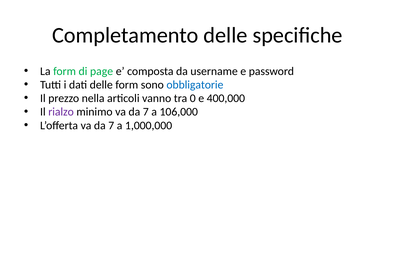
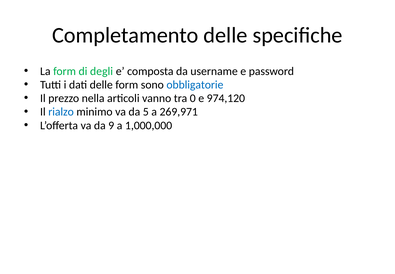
page: page -> degli
400,000: 400,000 -> 974,120
rialzo colour: purple -> blue
minimo va da 7: 7 -> 5
106,000: 106,000 -> 269,971
L’offerta va da 7: 7 -> 9
